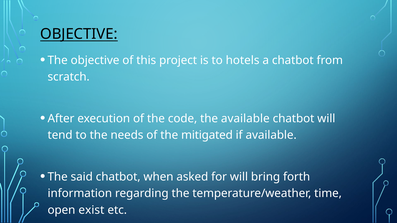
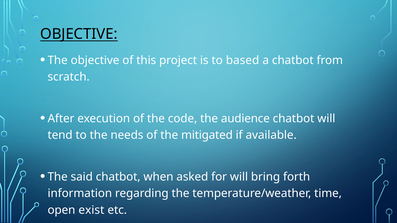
hotels: hotels -> based
the available: available -> audience
